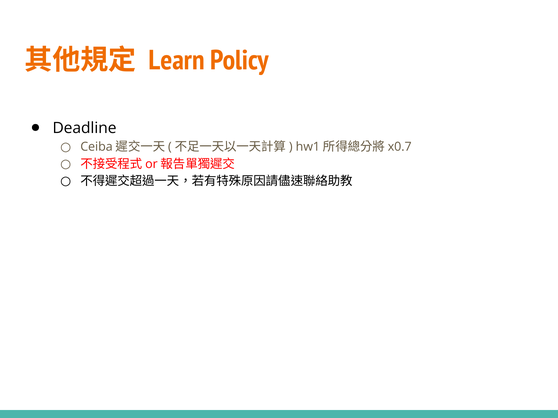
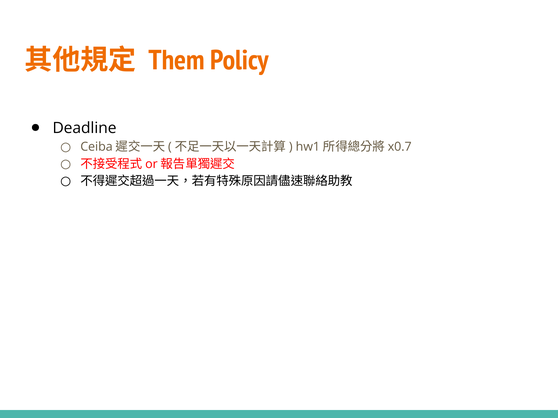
Learn: Learn -> Them
